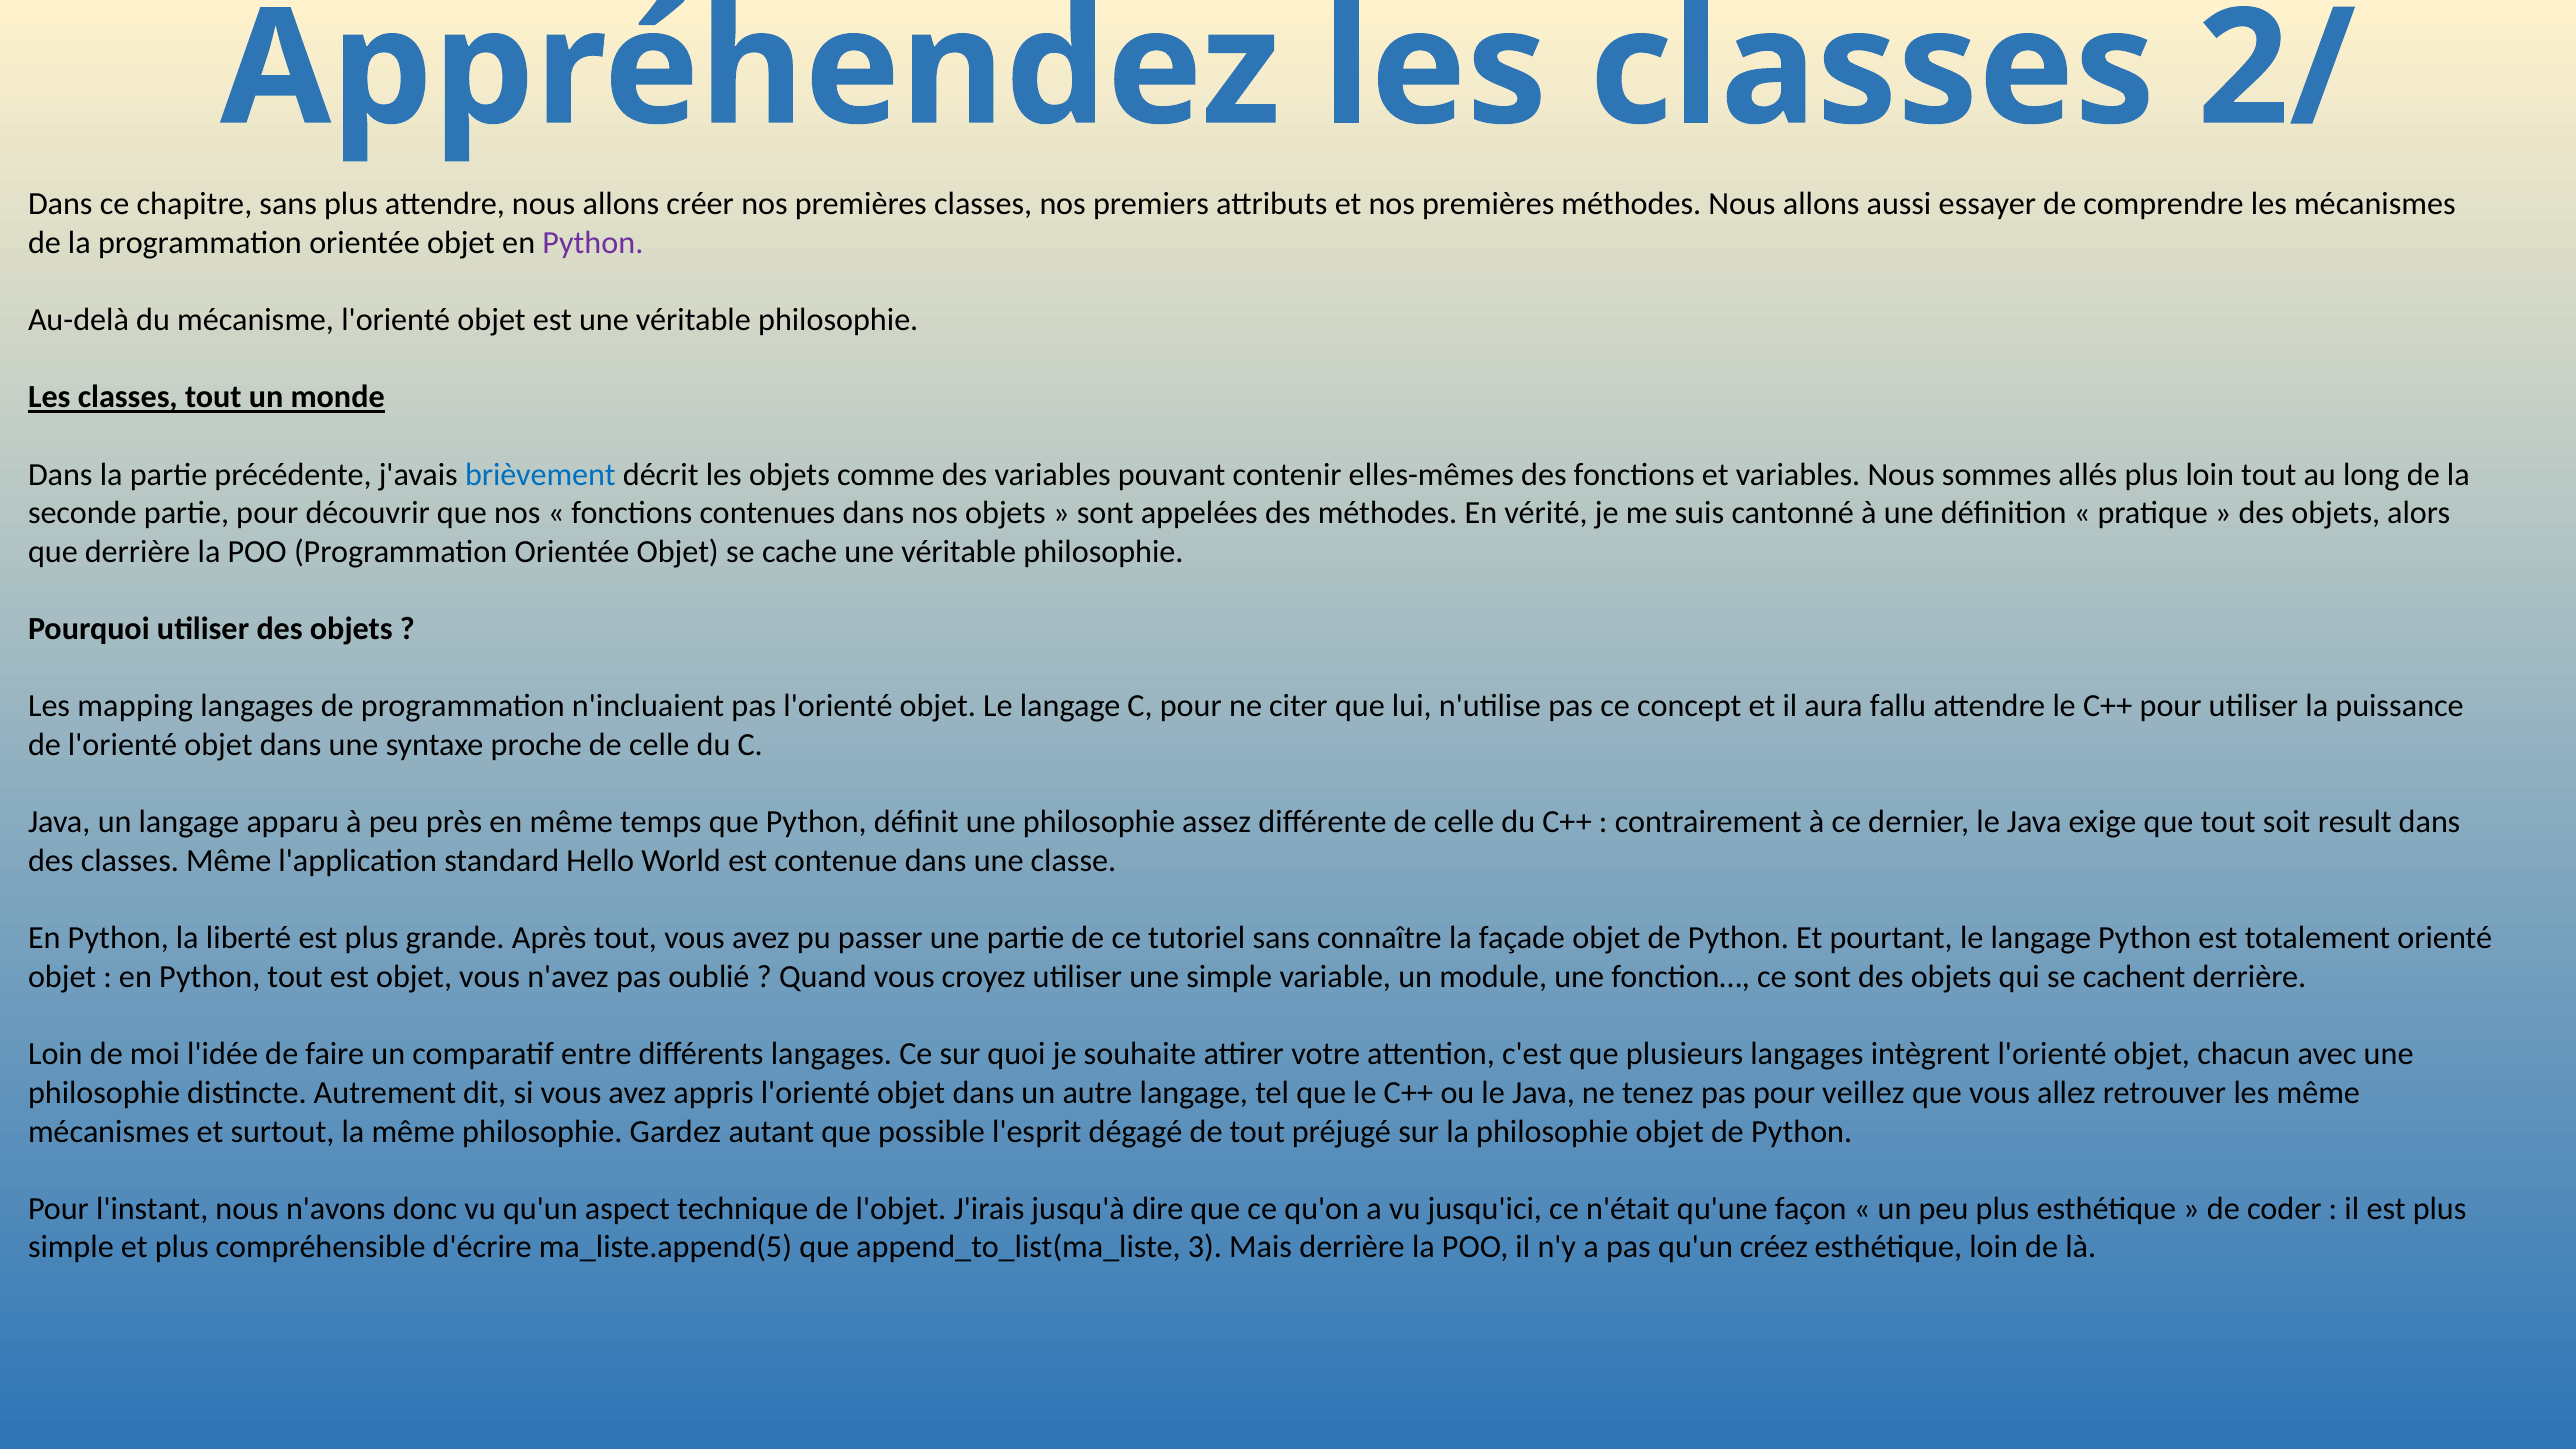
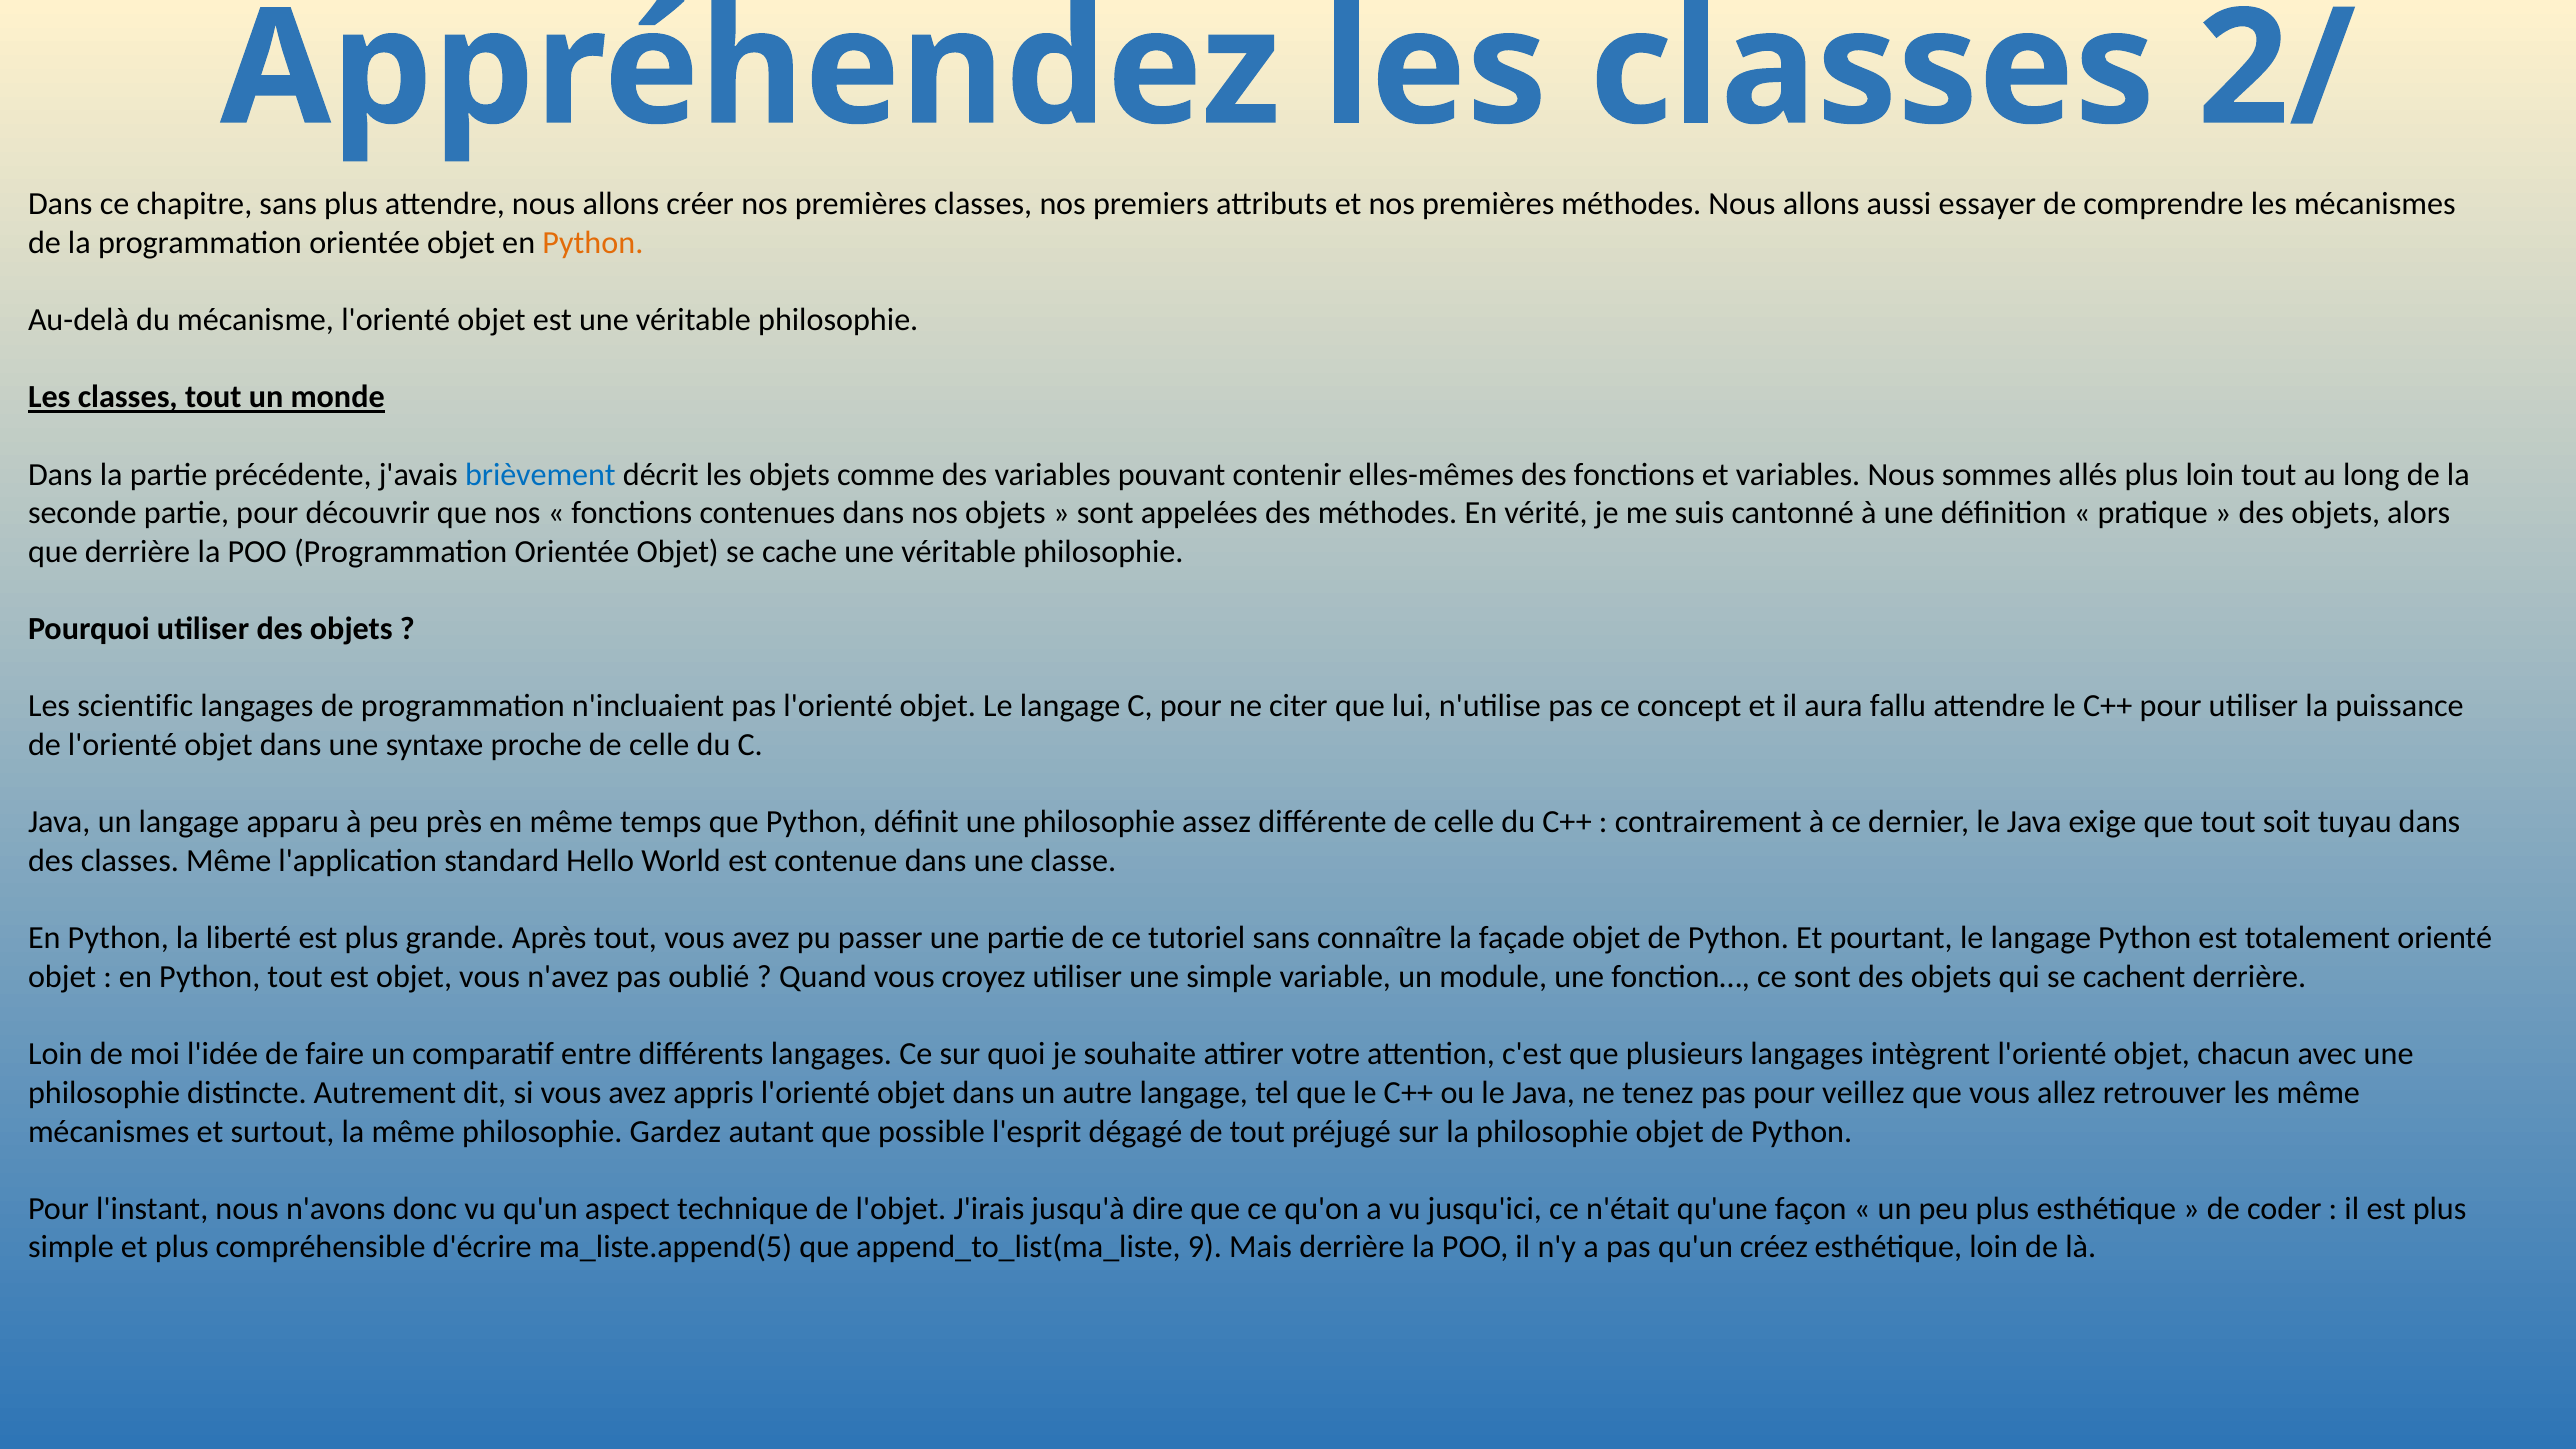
Python at (593, 243) colour: purple -> orange
mapping: mapping -> scientific
result: result -> tuyau
3: 3 -> 9
